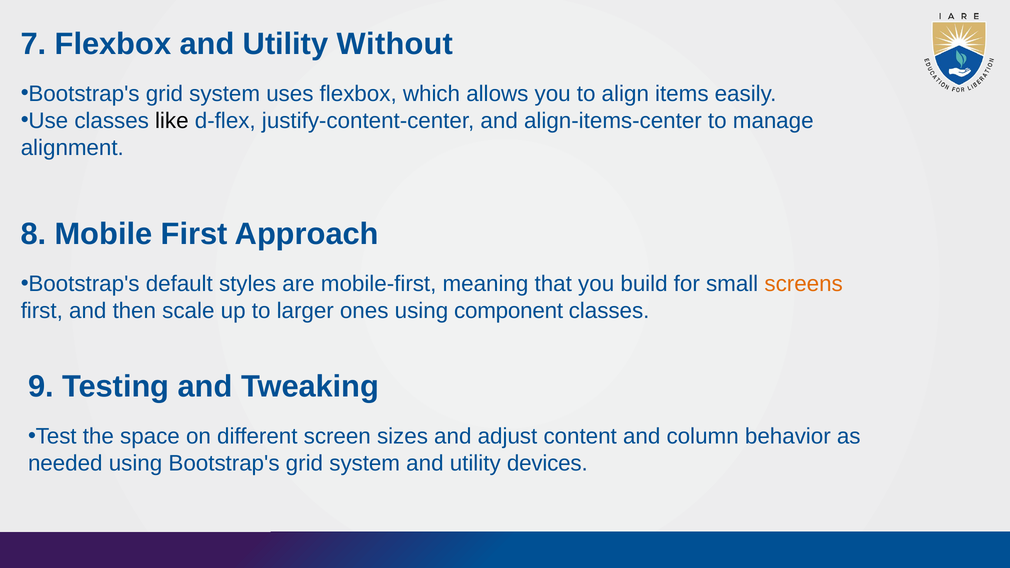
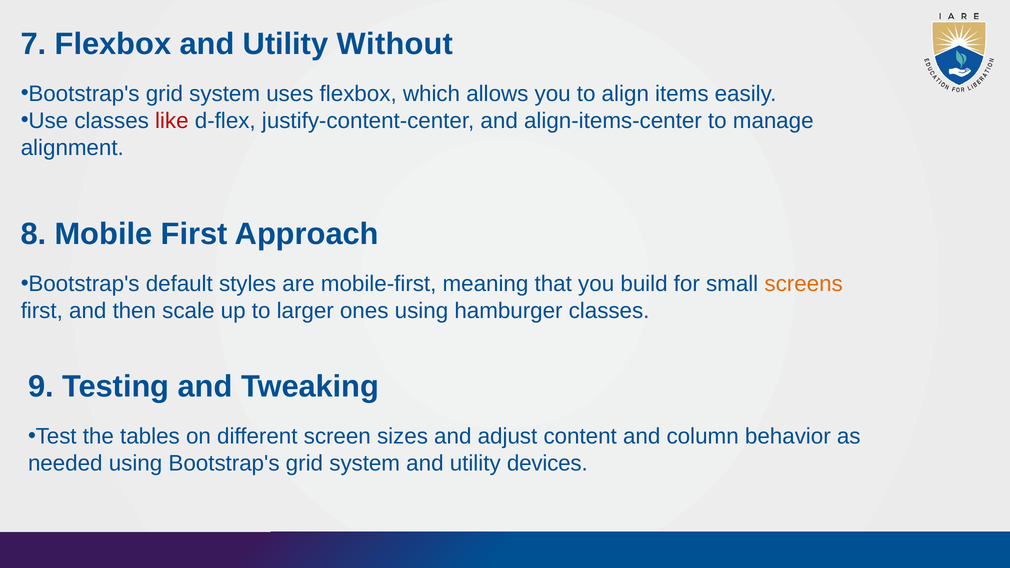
like colour: black -> red
component: component -> hamburger
space: space -> tables
